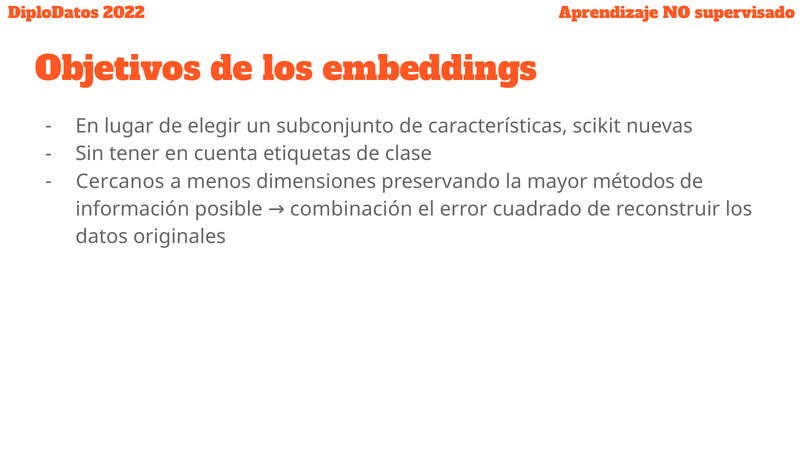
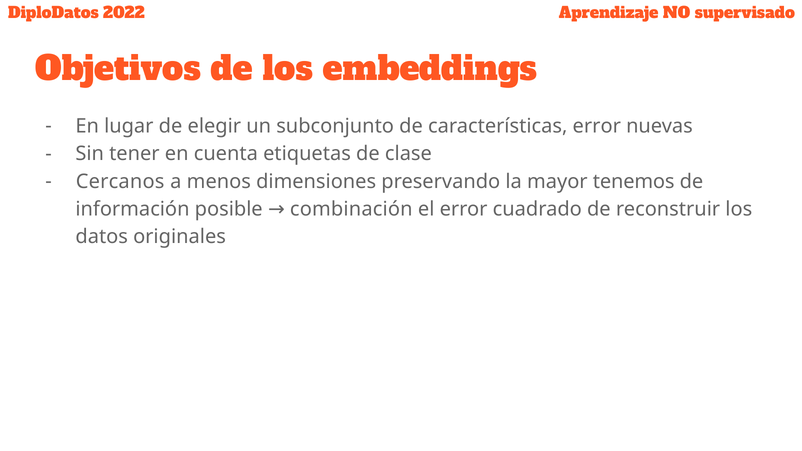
características scikit: scikit -> error
métodos: métodos -> tenemos
